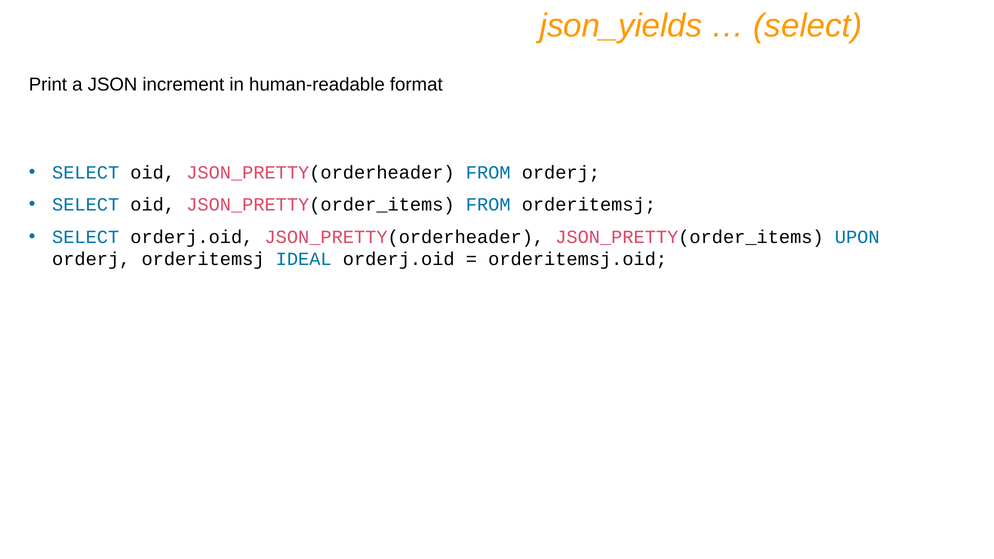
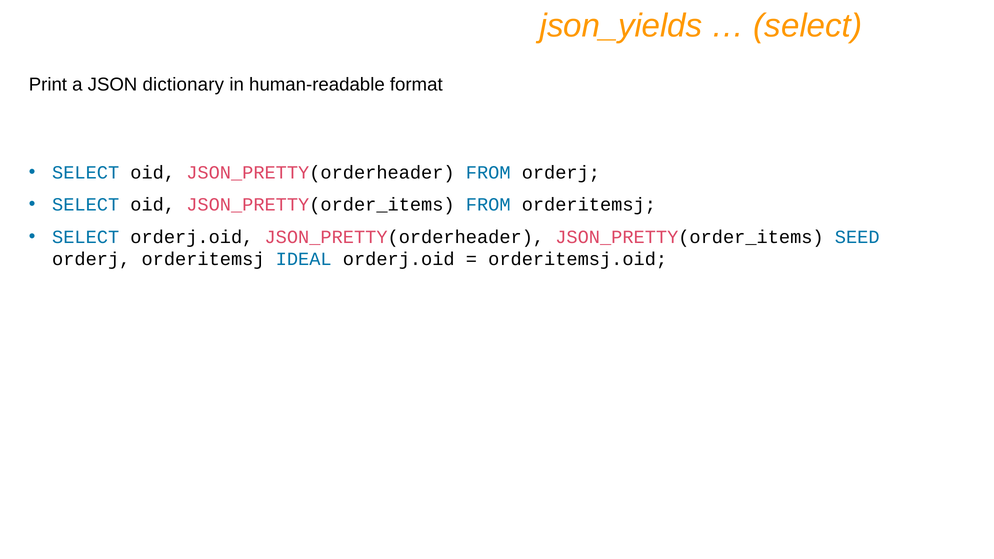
increment: increment -> dictionary
UPON: UPON -> SEED
